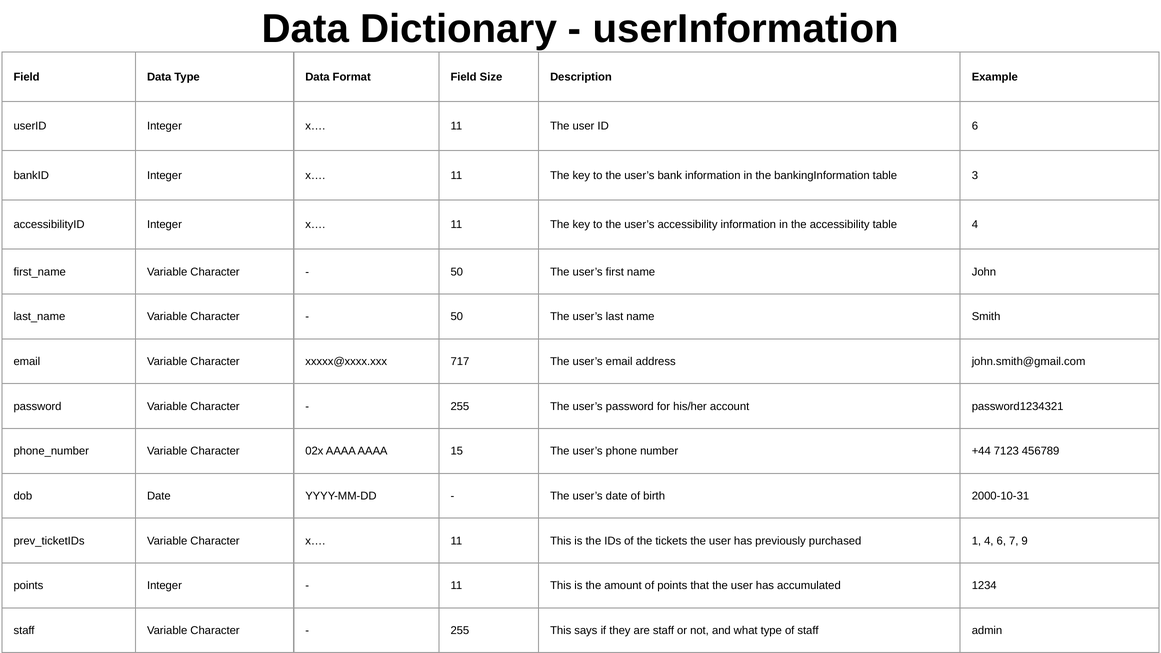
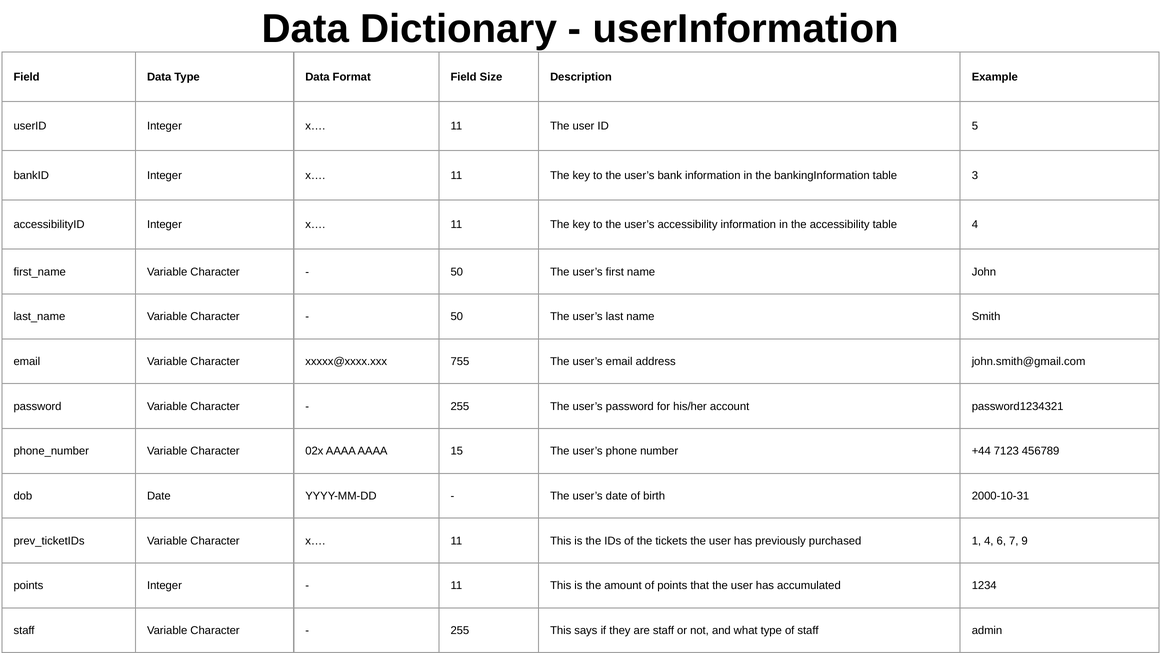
ID 6: 6 -> 5
717: 717 -> 755
